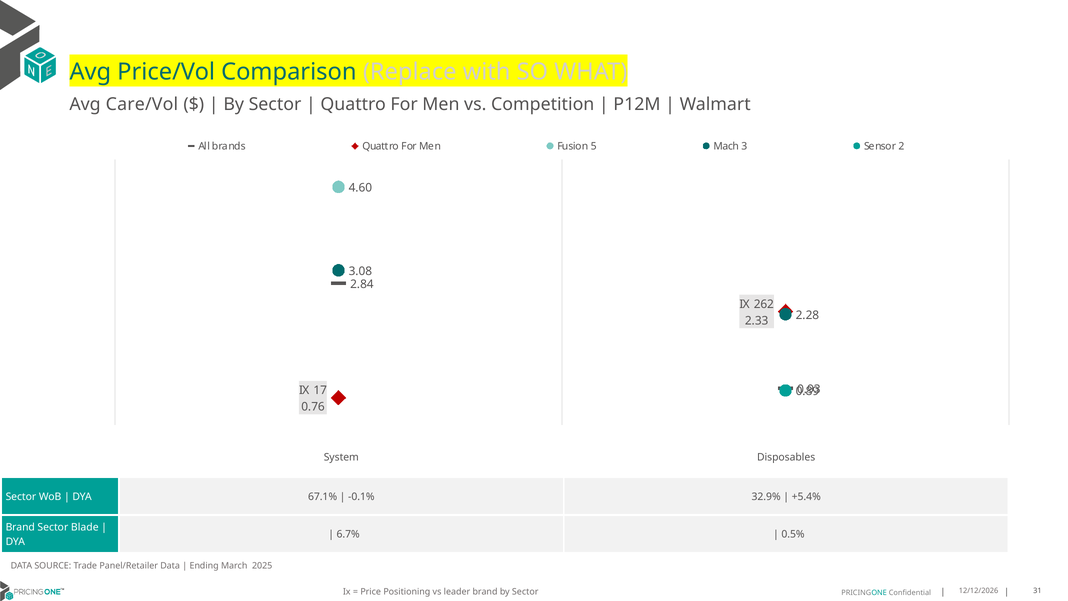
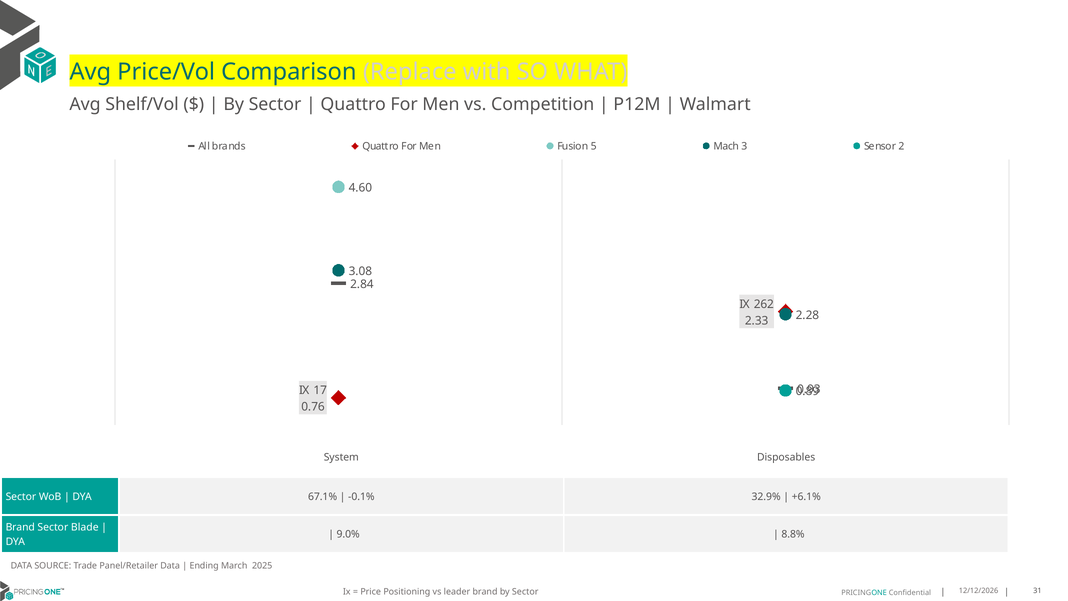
Care/Vol: Care/Vol -> Shelf/Vol
+5.4%: +5.4% -> +6.1%
6.7%: 6.7% -> 9.0%
0.5%: 0.5% -> 8.8%
